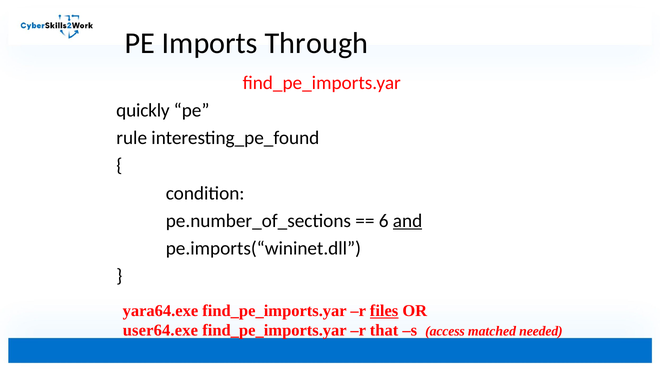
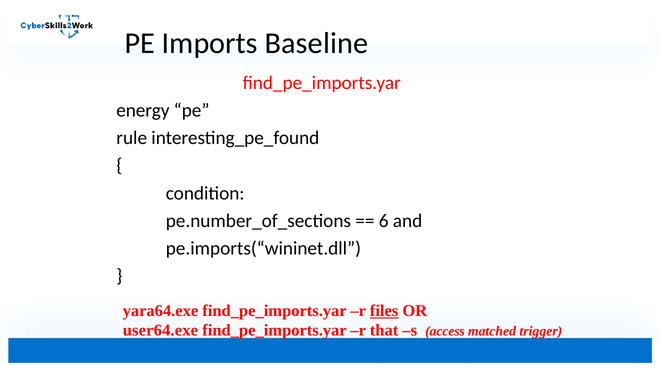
Through: Through -> Baseline
quickly: quickly -> energy
and underline: present -> none
needed: needed -> trigger
